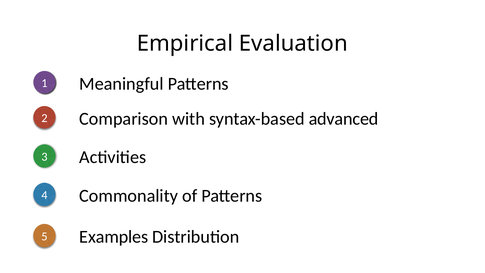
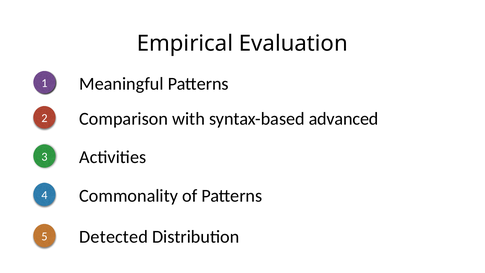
Examples: Examples -> Detected
